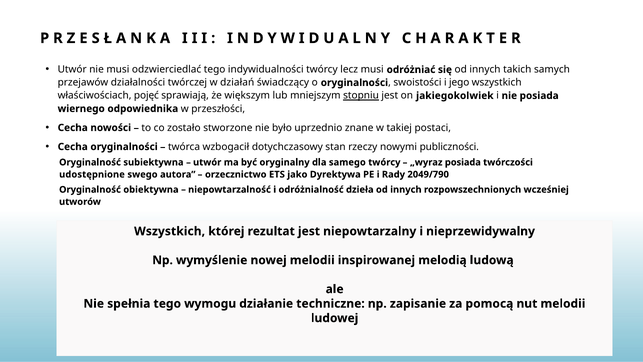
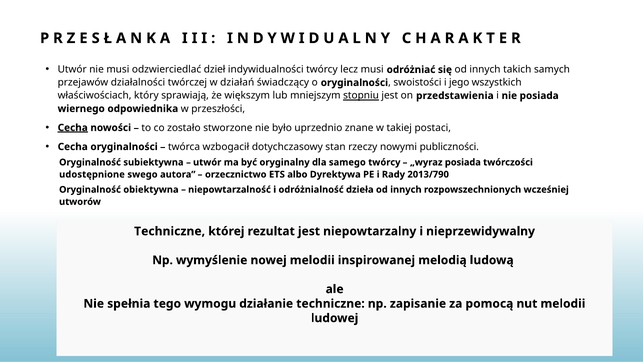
odzwierciedlać tego: tego -> dzieł
pojęć: pojęć -> który
jakiegokolwiek: jakiegokolwiek -> przedstawienia
Cecha at (73, 128) underline: none -> present
jako: jako -> albo
2049/790: 2049/790 -> 2013/790
Wszystkich at (170, 231): Wszystkich -> Techniczne
